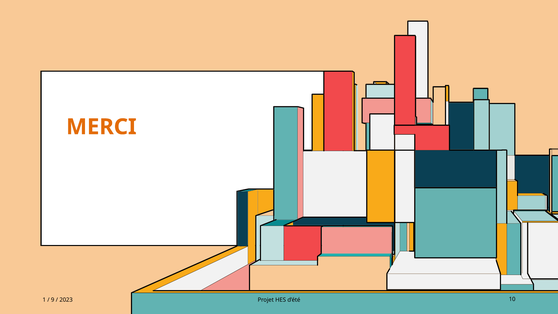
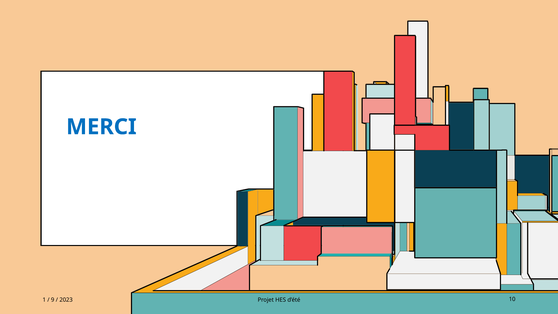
MERCI colour: orange -> blue
